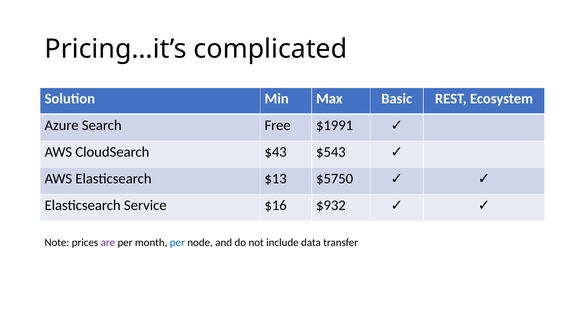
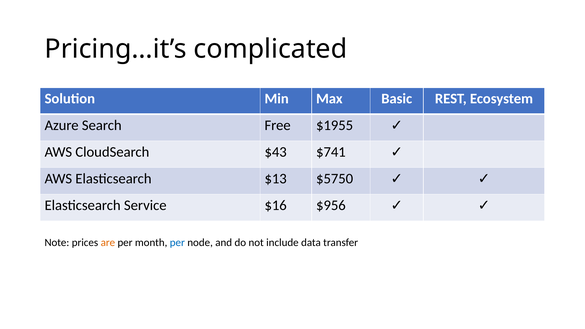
$1991: $1991 -> $1955
$543: $543 -> $741
$932: $932 -> $956
are colour: purple -> orange
